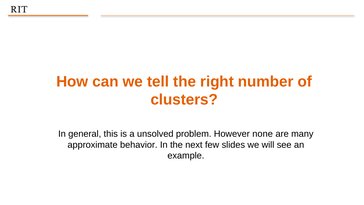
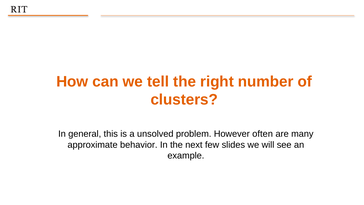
none: none -> often
